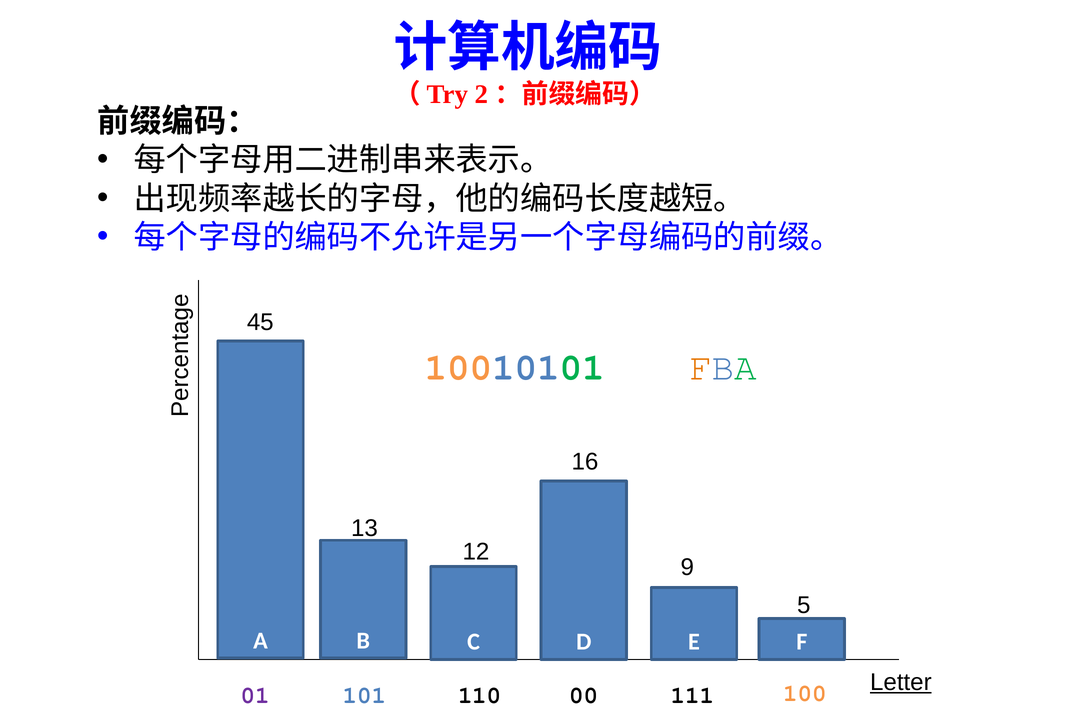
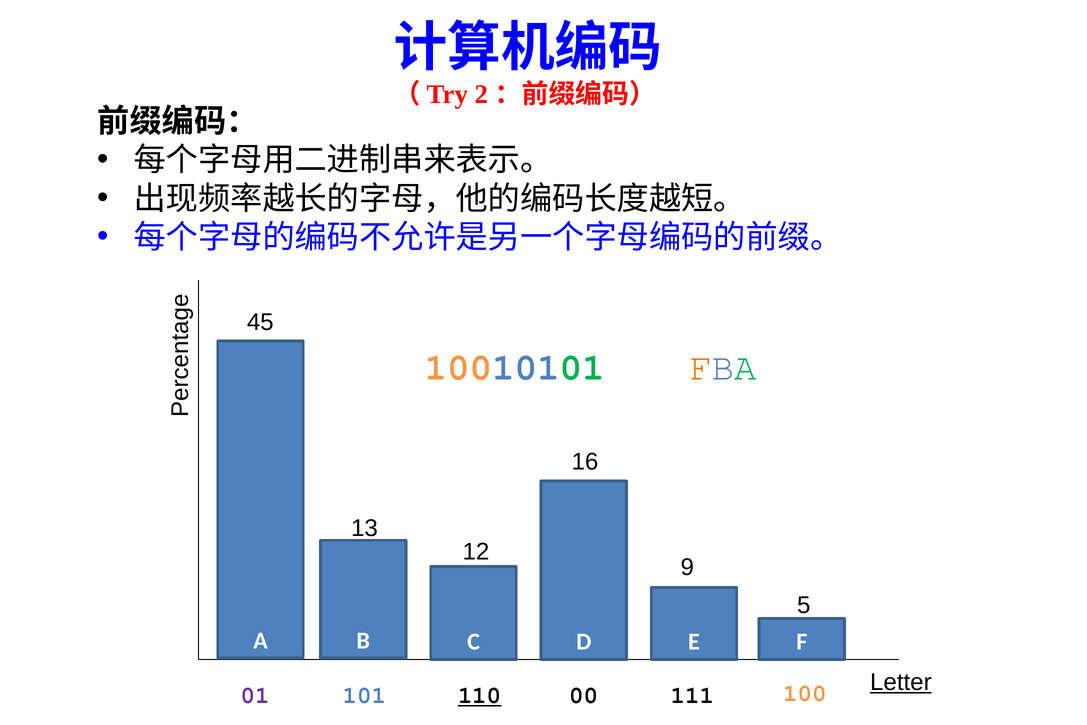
110 underline: none -> present
